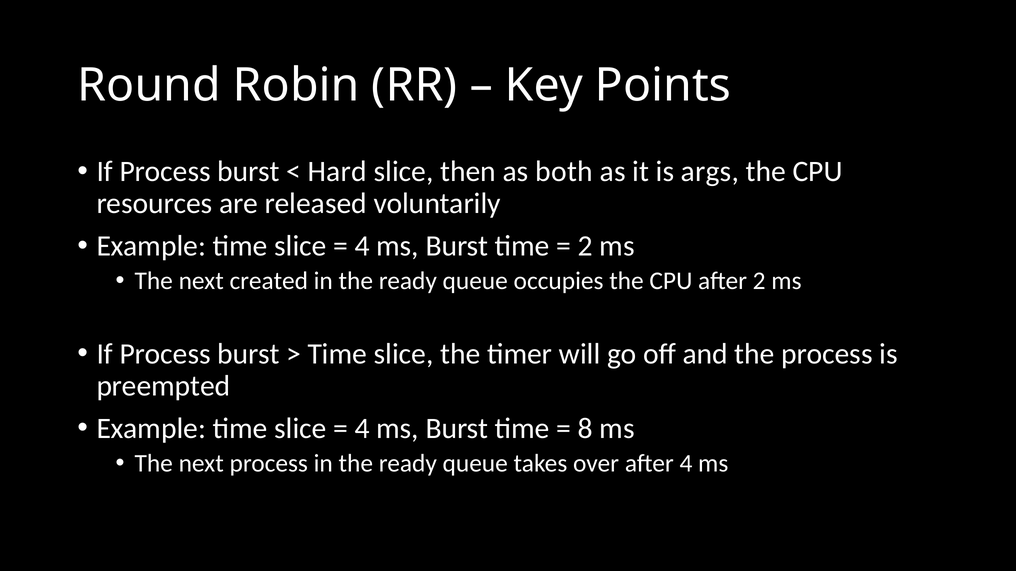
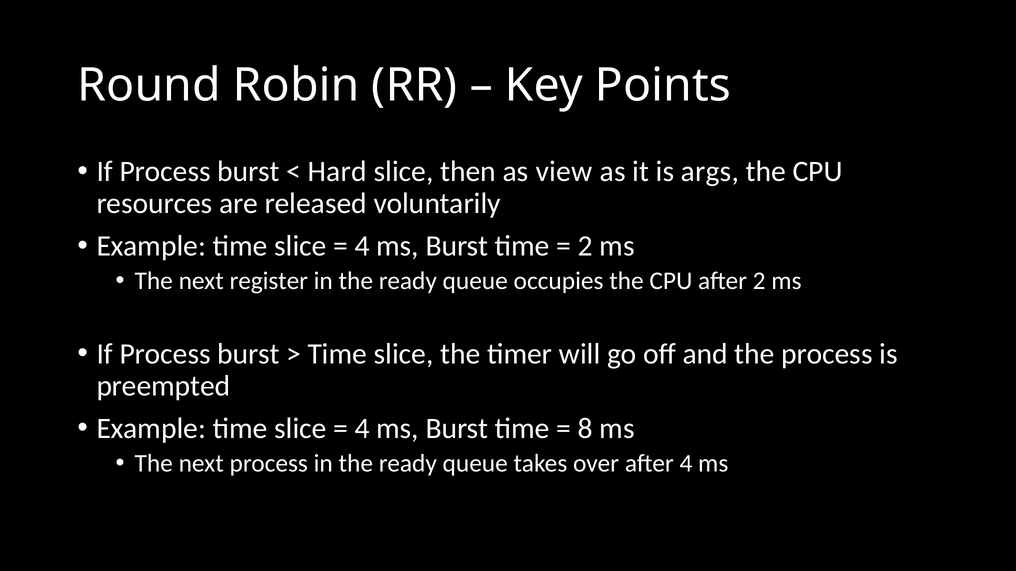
both: both -> view
created: created -> register
